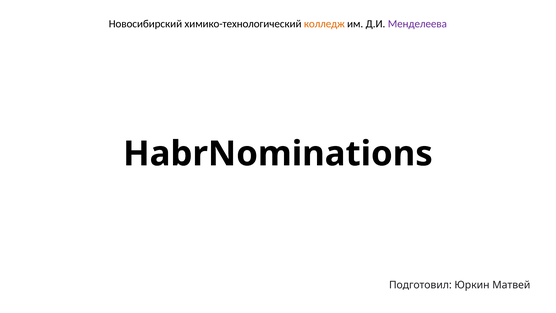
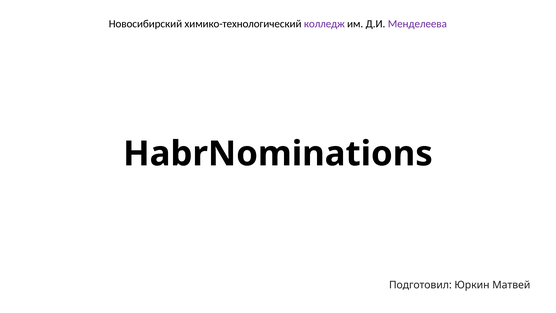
колледж colour: orange -> purple
